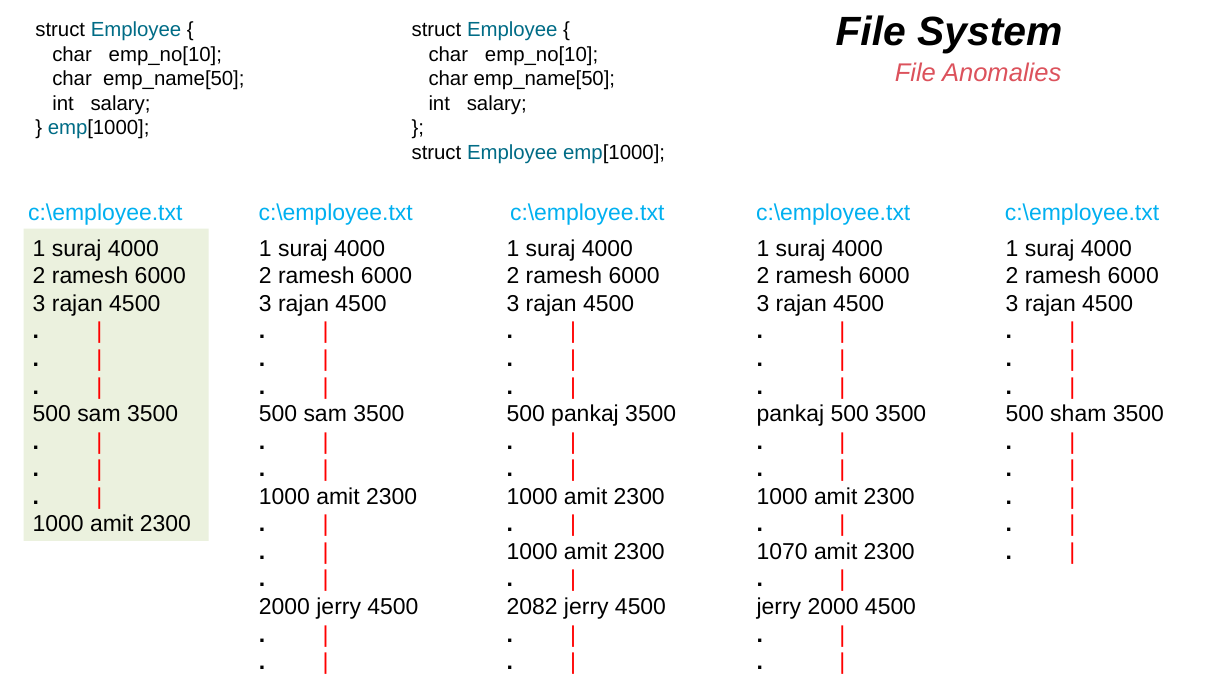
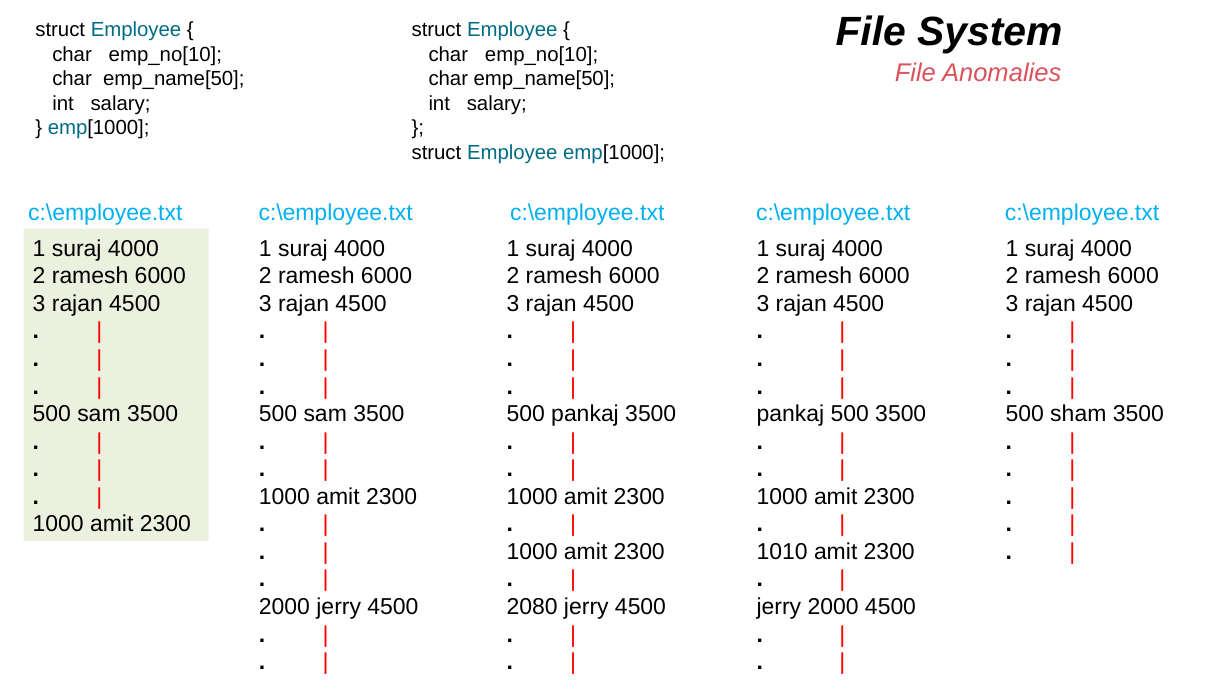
1070: 1070 -> 1010
2082: 2082 -> 2080
